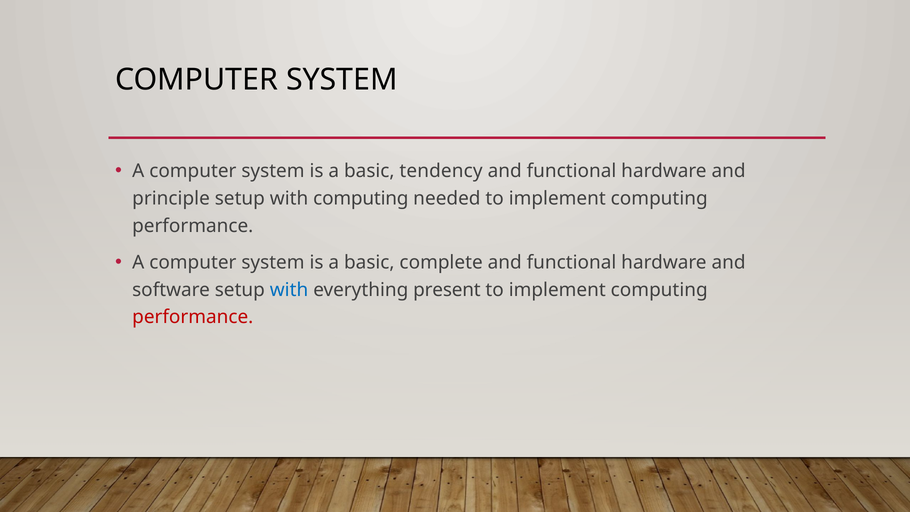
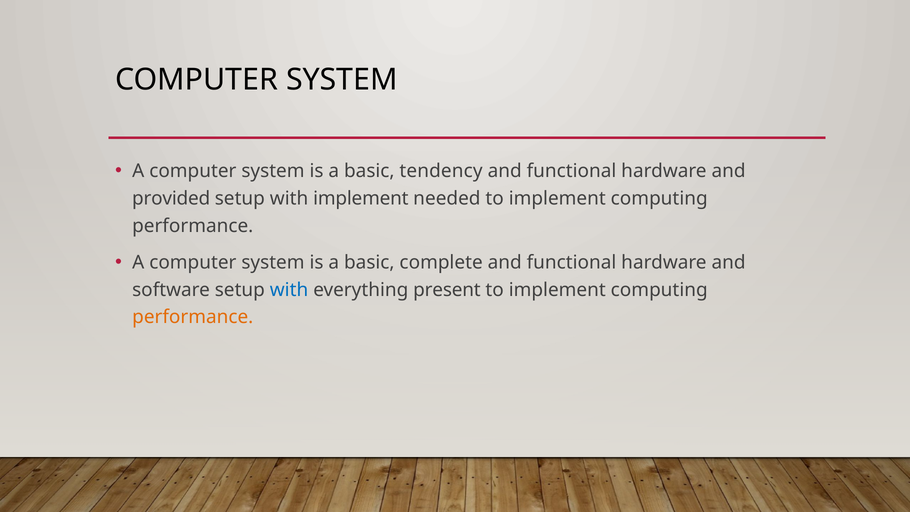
principle: principle -> provided
with computing: computing -> implement
performance at (193, 317) colour: red -> orange
